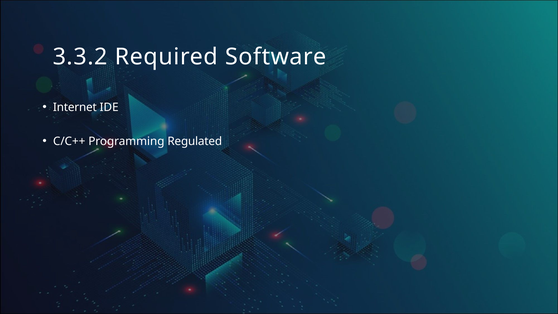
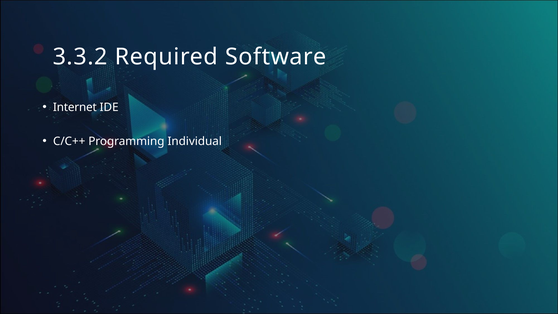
Regulated: Regulated -> Individual
